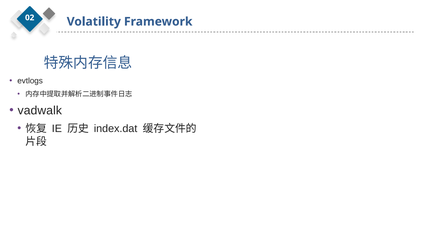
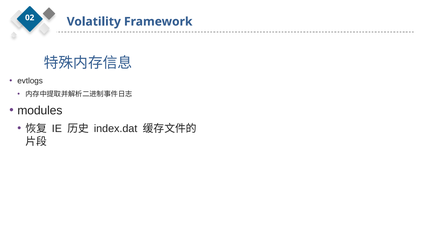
vadwalk: vadwalk -> modules
